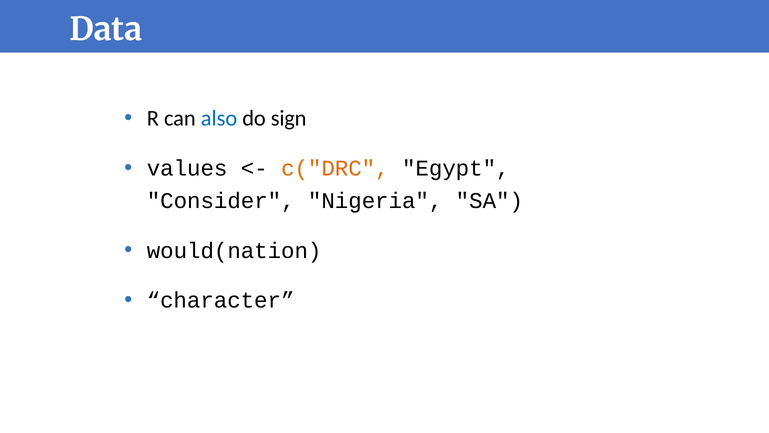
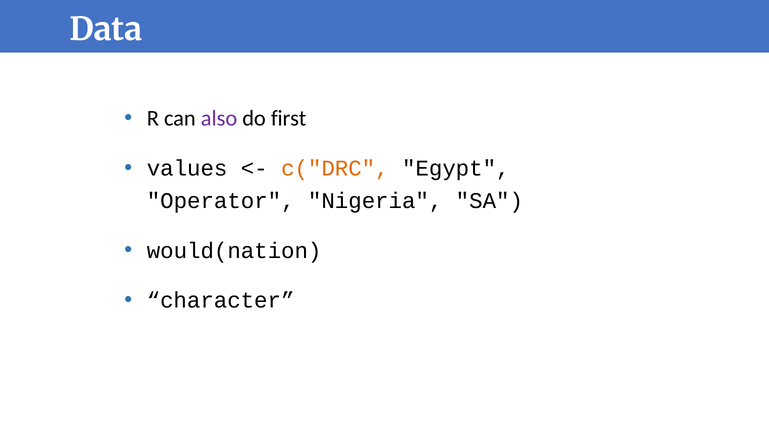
also colour: blue -> purple
sign: sign -> first
Consider: Consider -> Operator
